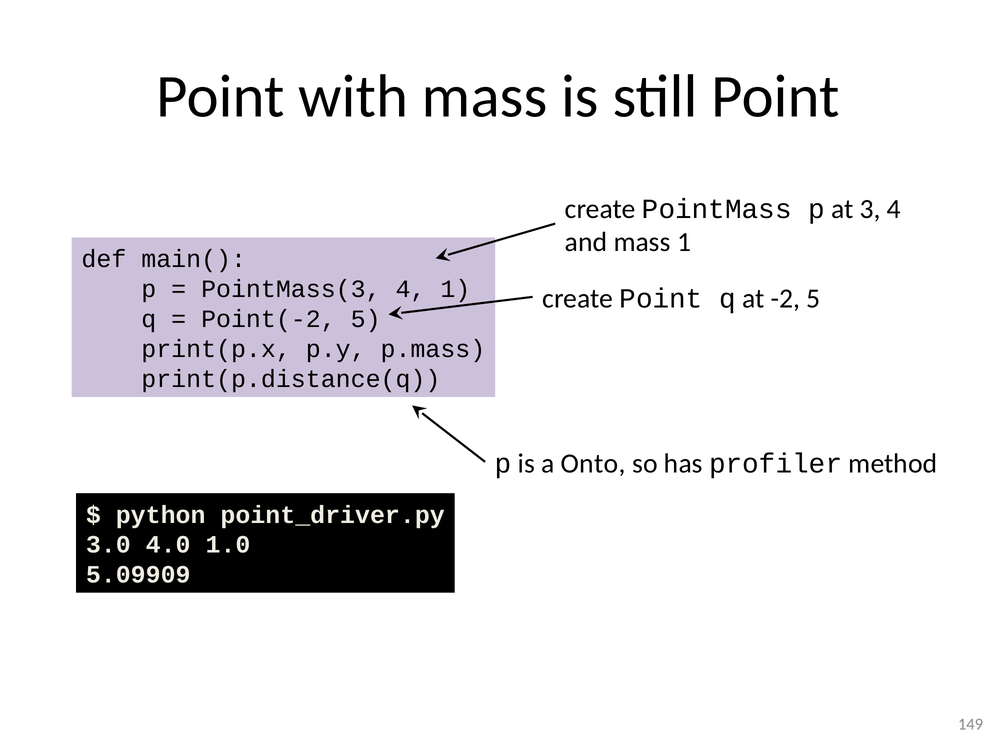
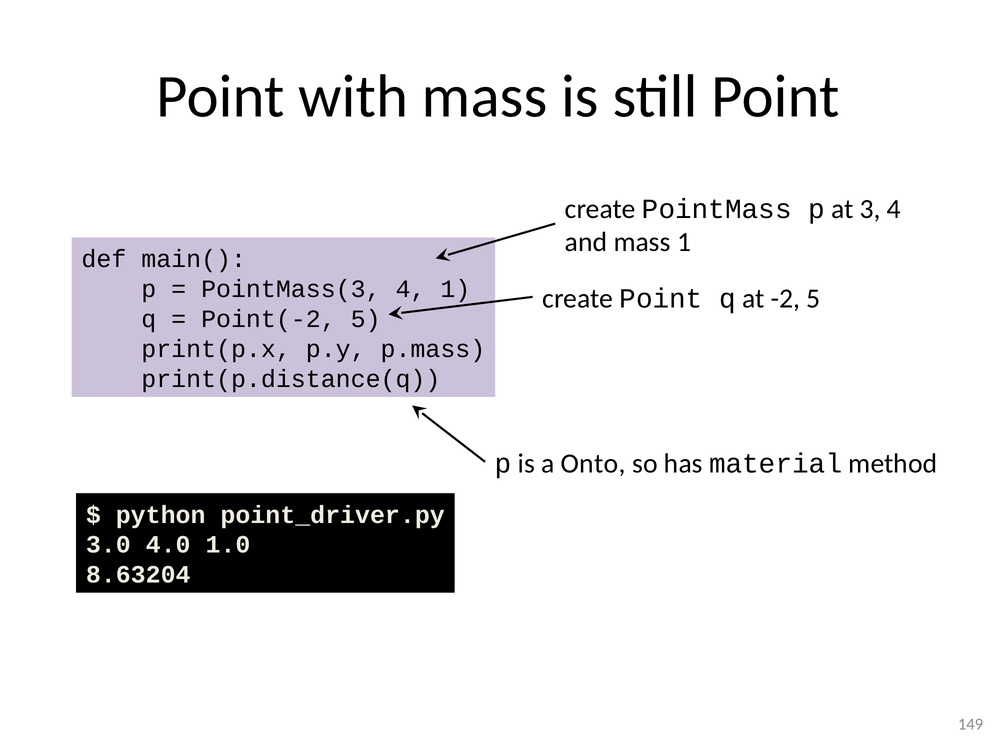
profiler: profiler -> material
5.09909: 5.09909 -> 8.63204
